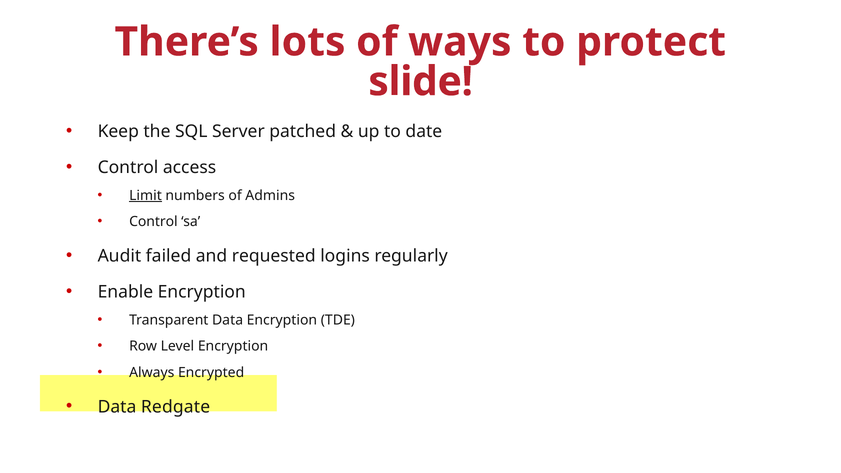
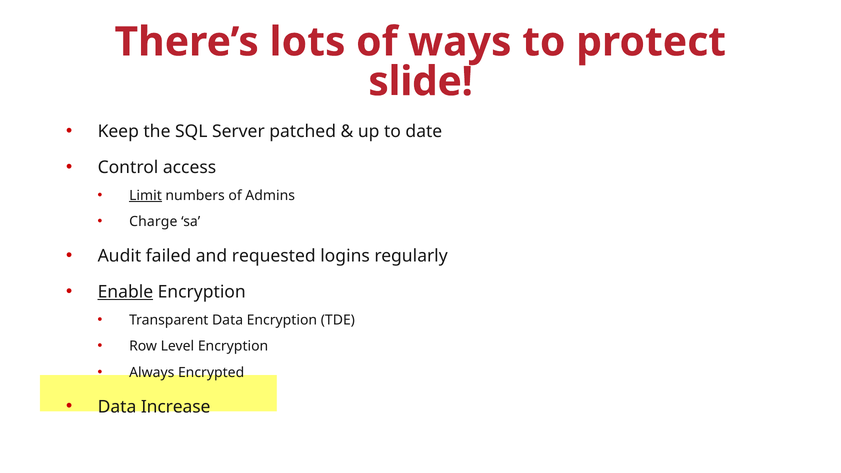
Control at (153, 222): Control -> Charge
Enable underline: none -> present
Redgate: Redgate -> Increase
